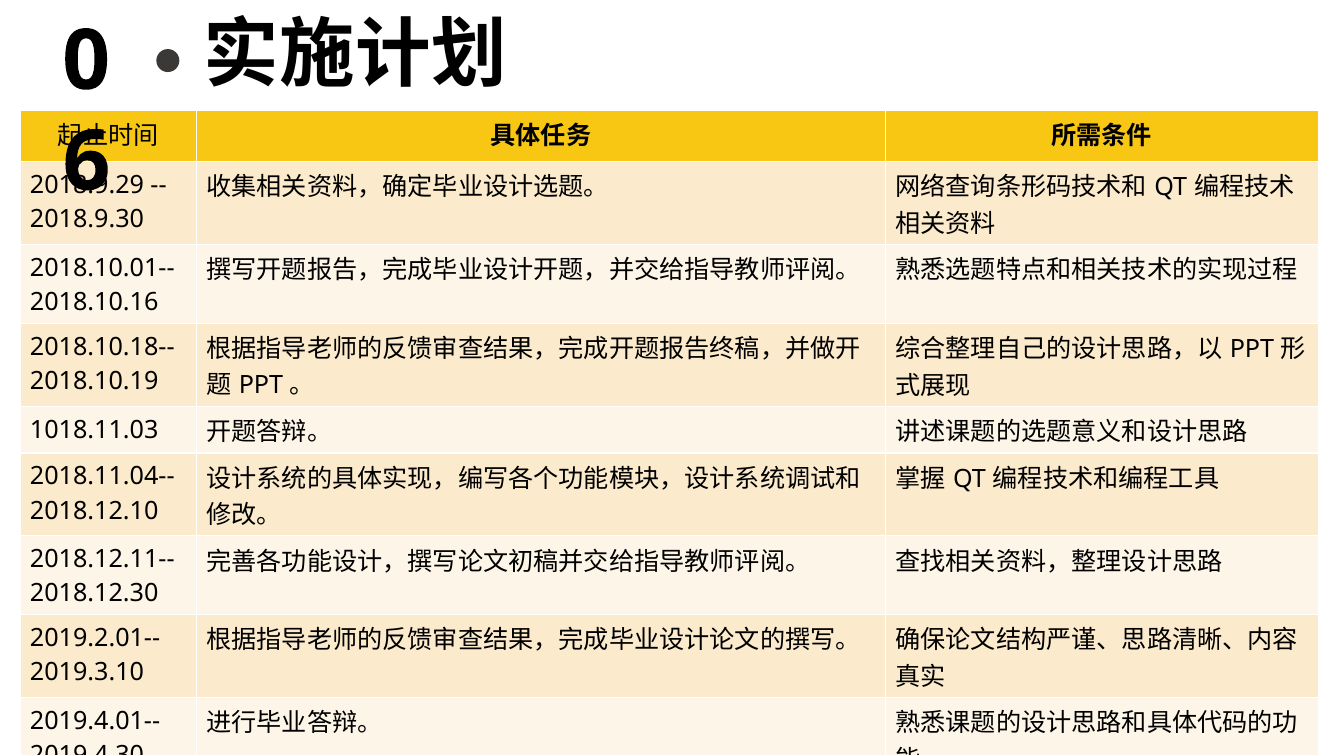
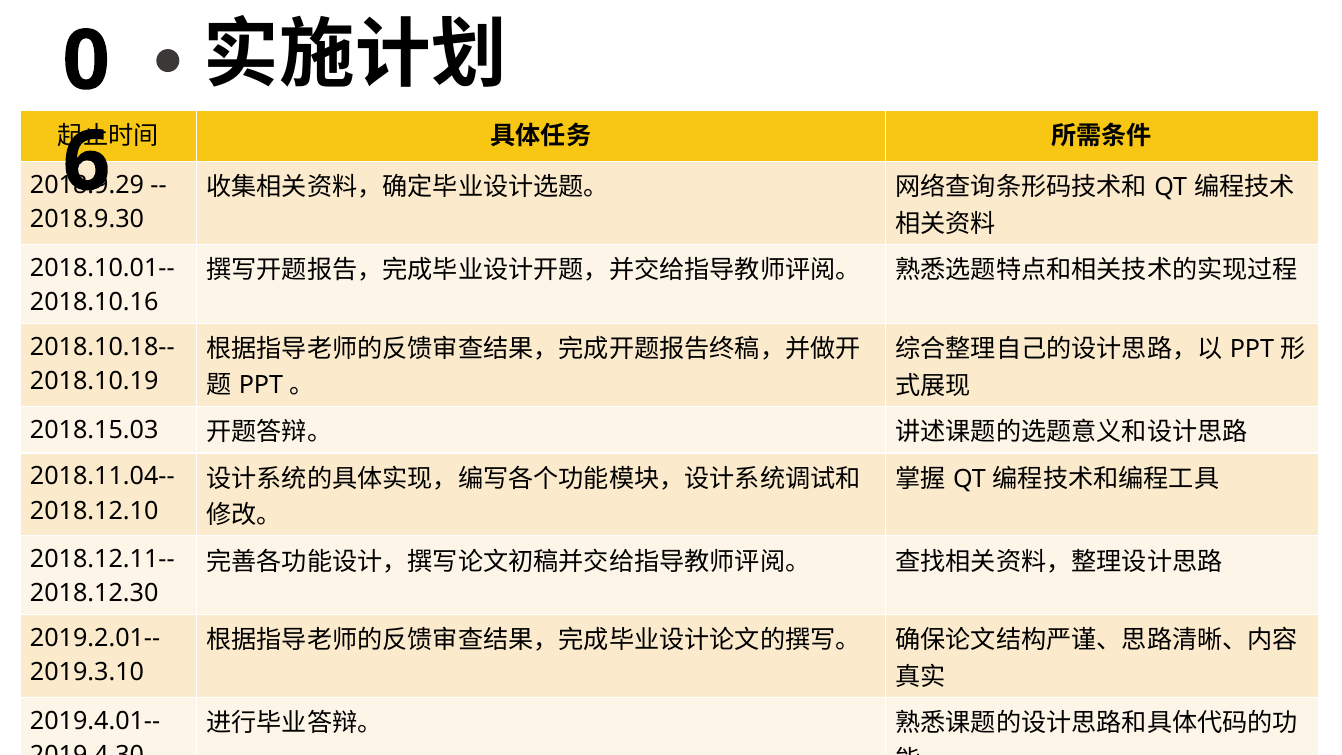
1018.11.03: 1018.11.03 -> 2018.15.03
